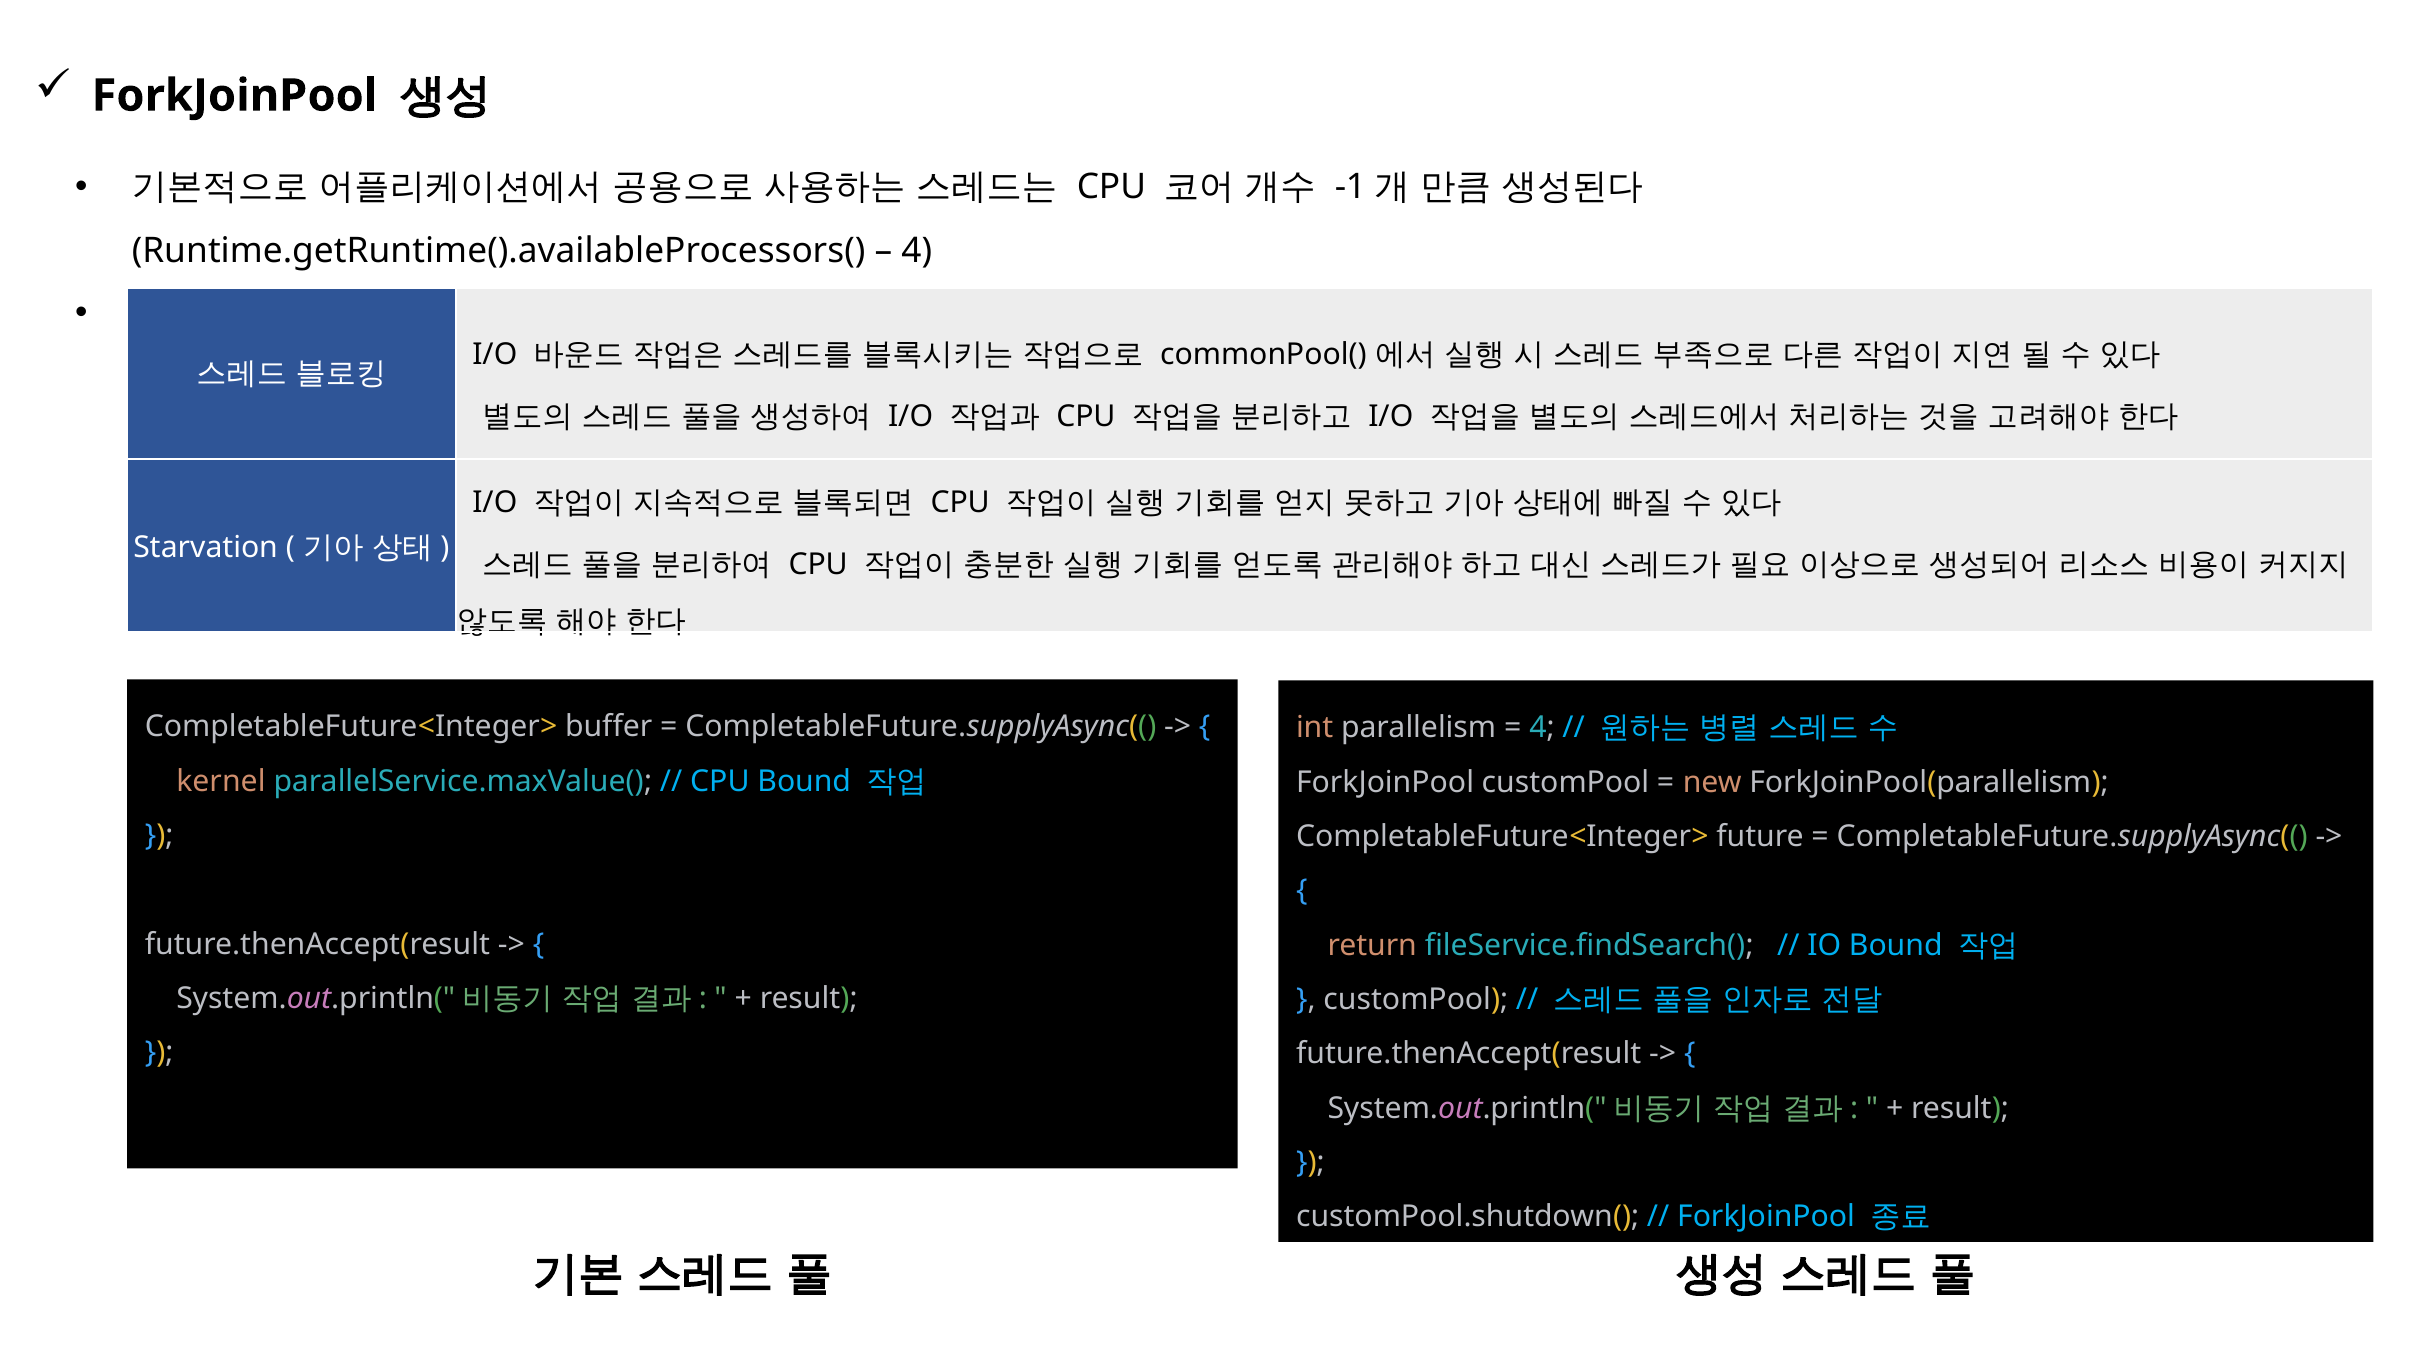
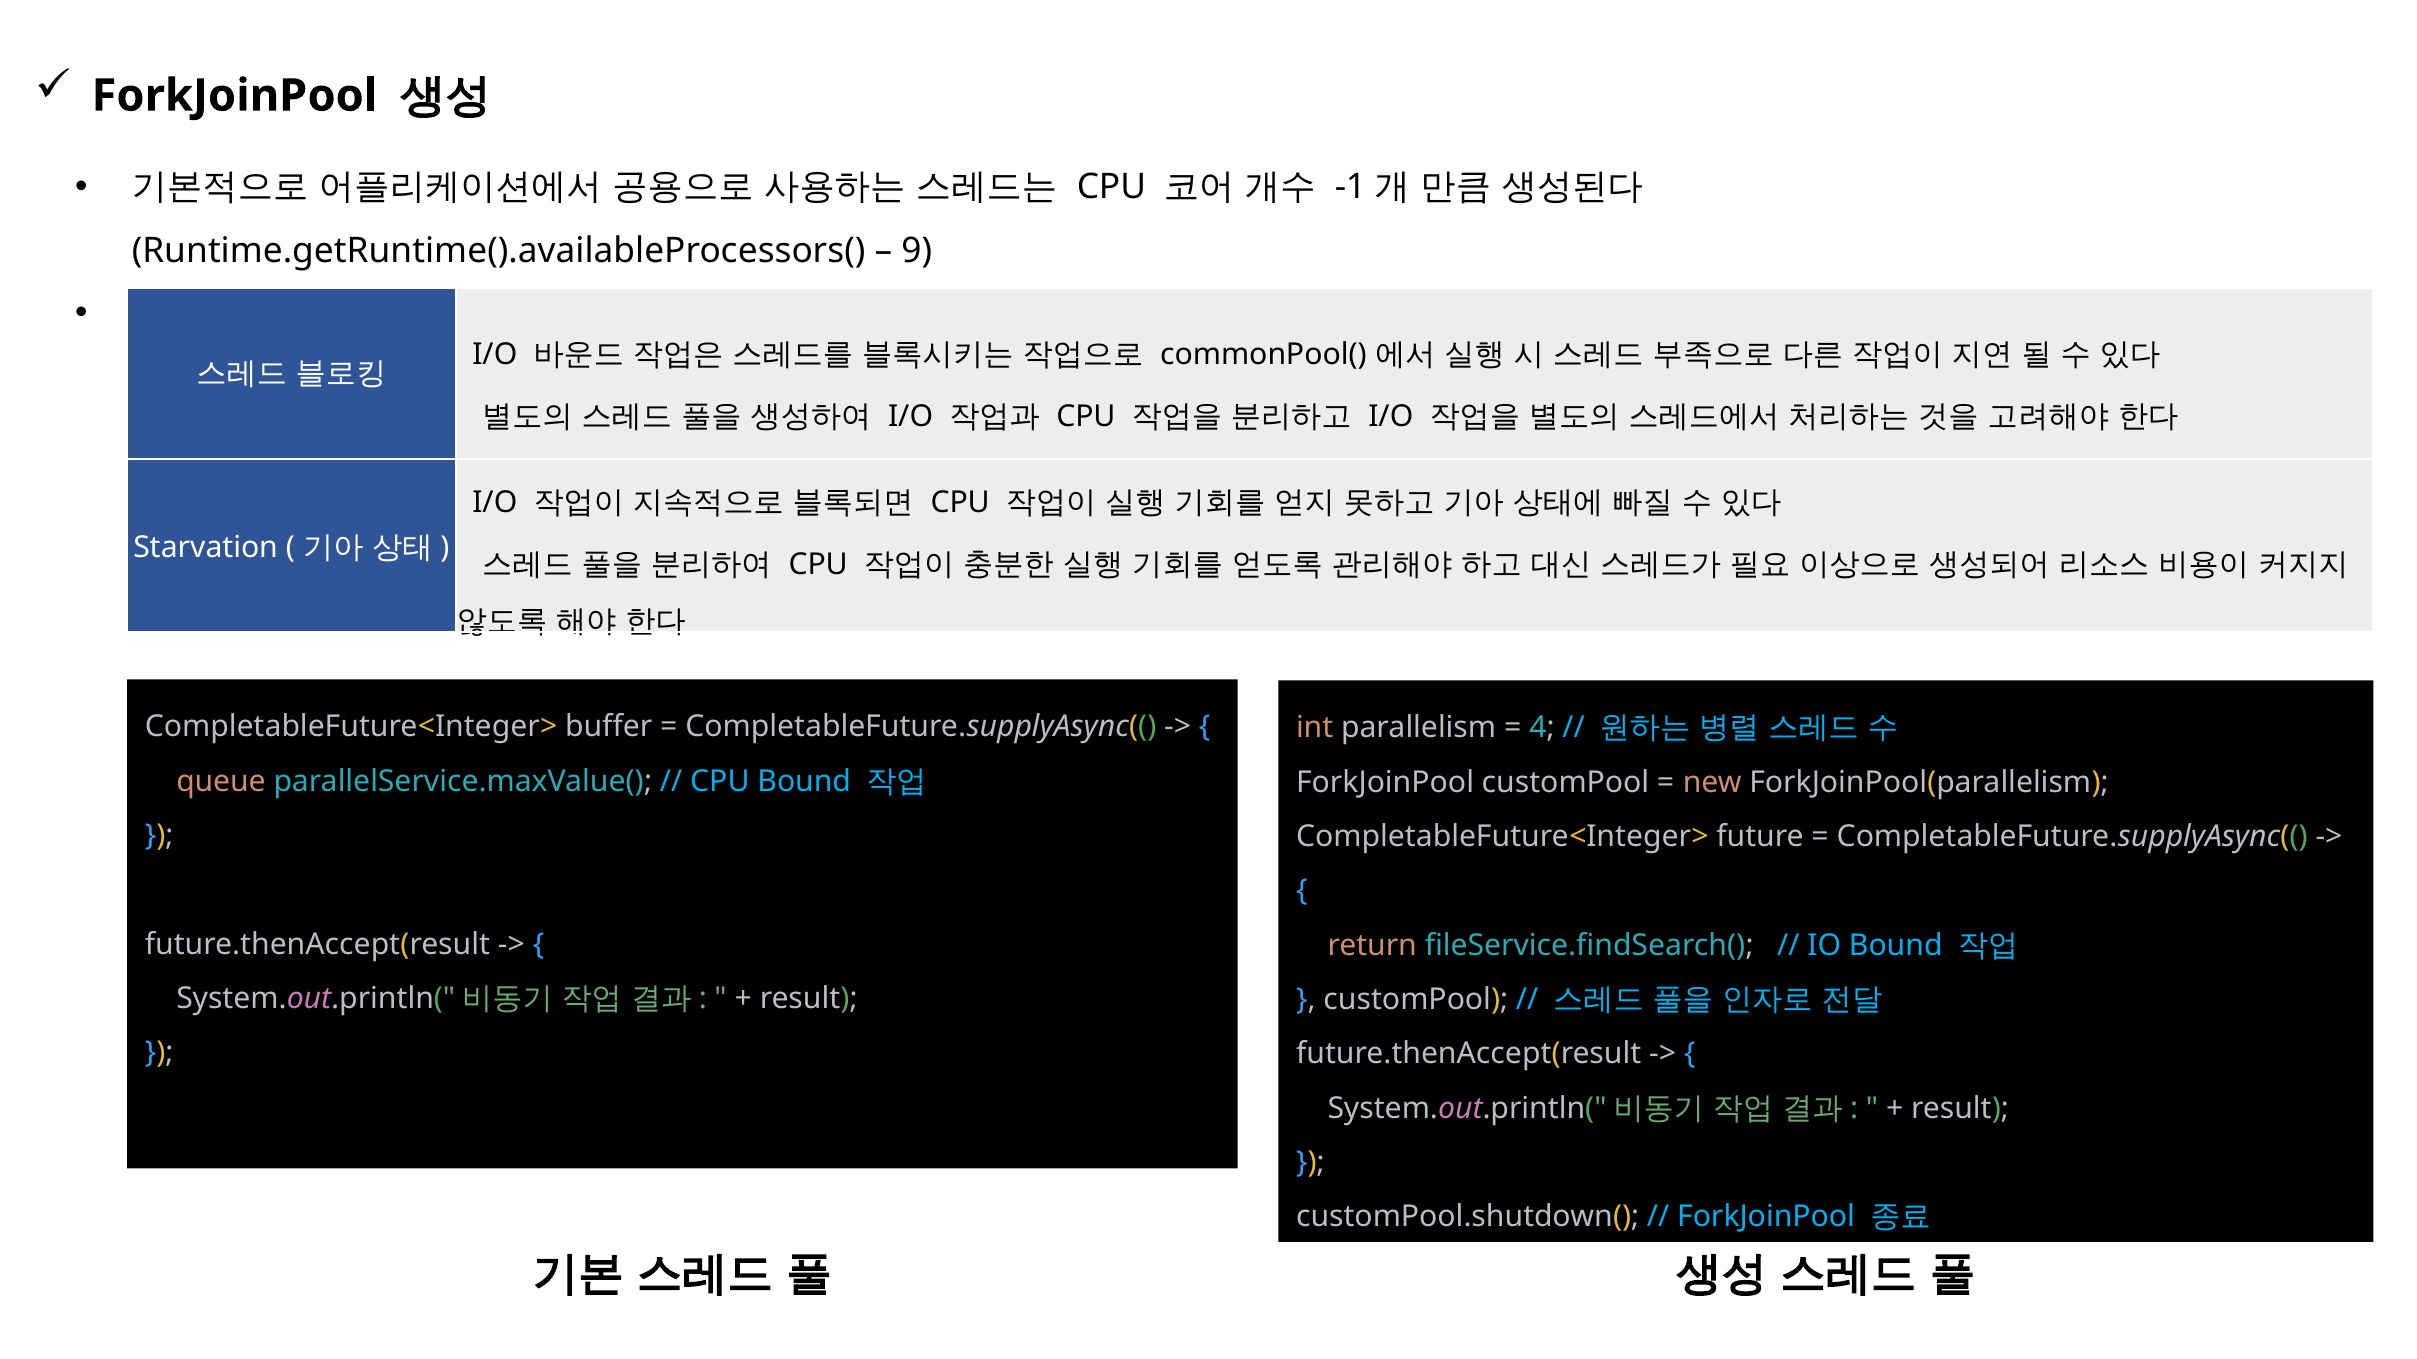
4 at (917, 251): 4 -> 9
kernel: kernel -> queue
